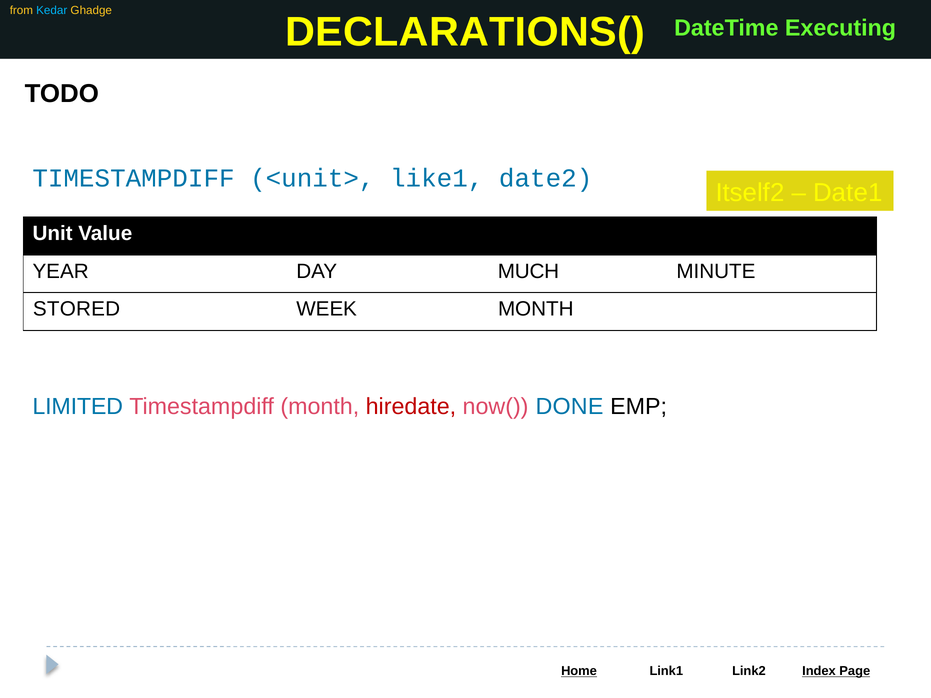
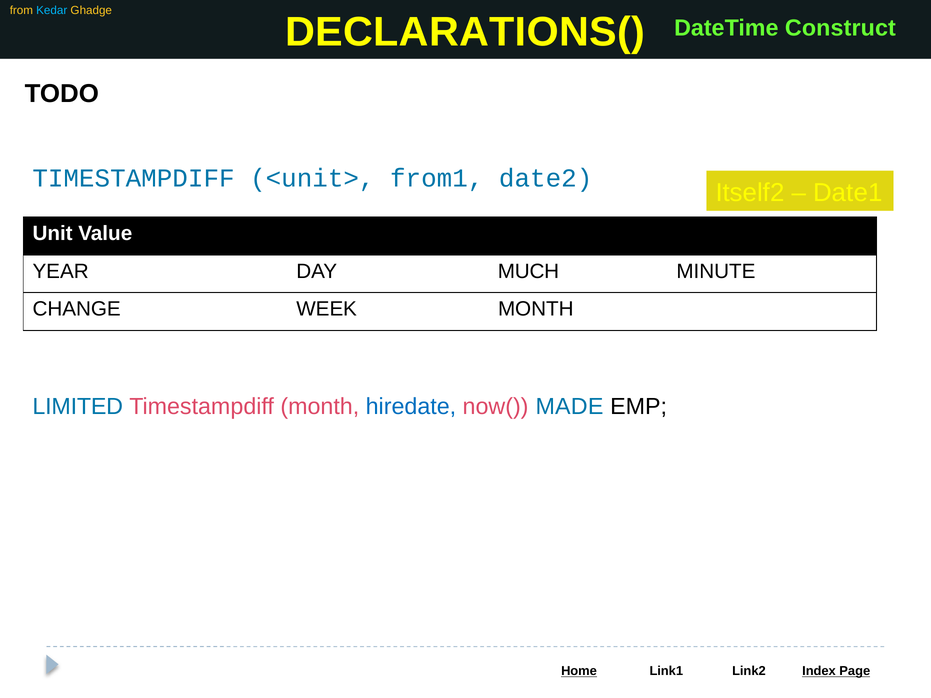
Executing: Executing -> Construct
like1: like1 -> from1
STORED: STORED -> CHANGE
hiredate colour: red -> blue
DONE: DONE -> MADE
